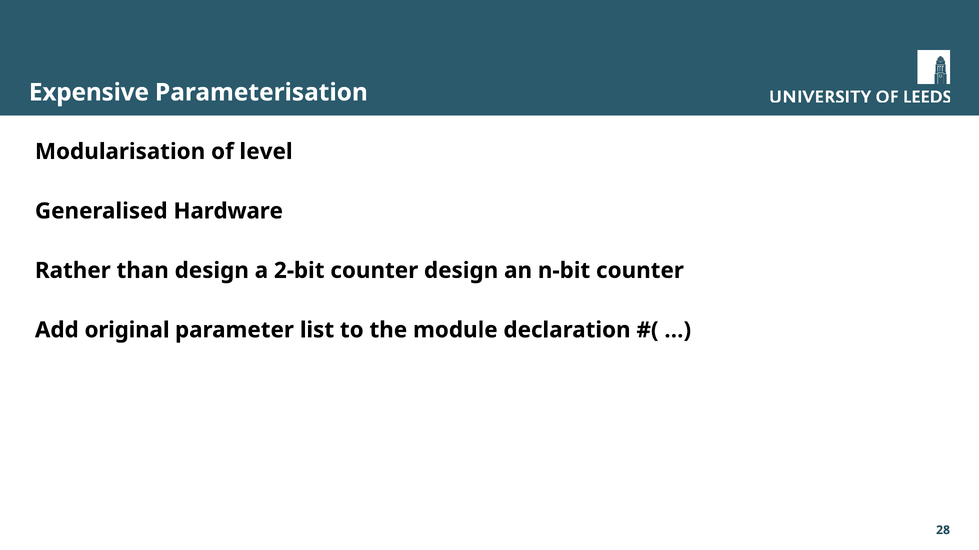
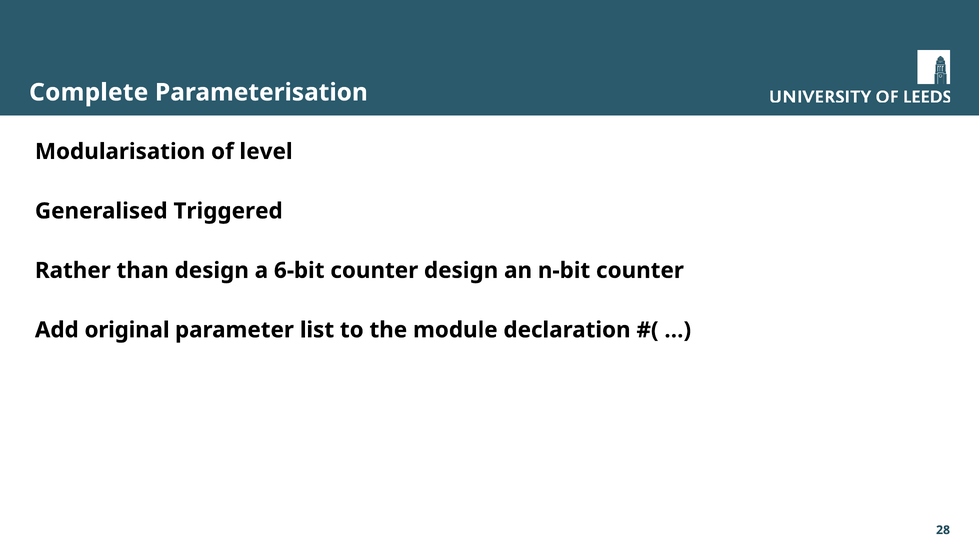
Expensive: Expensive -> Complete
Hardware: Hardware -> Triggered
2-bit: 2-bit -> 6-bit
